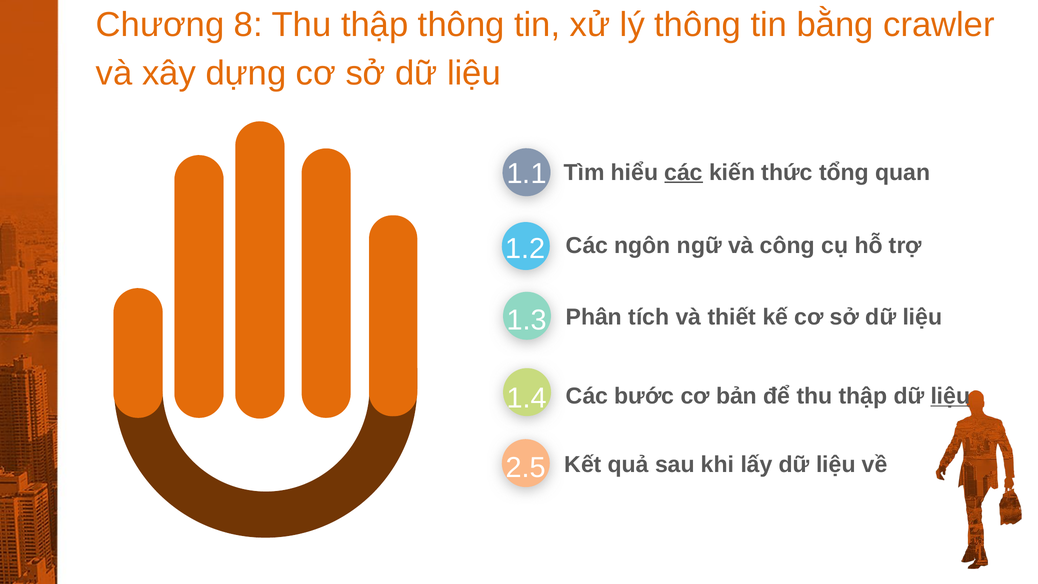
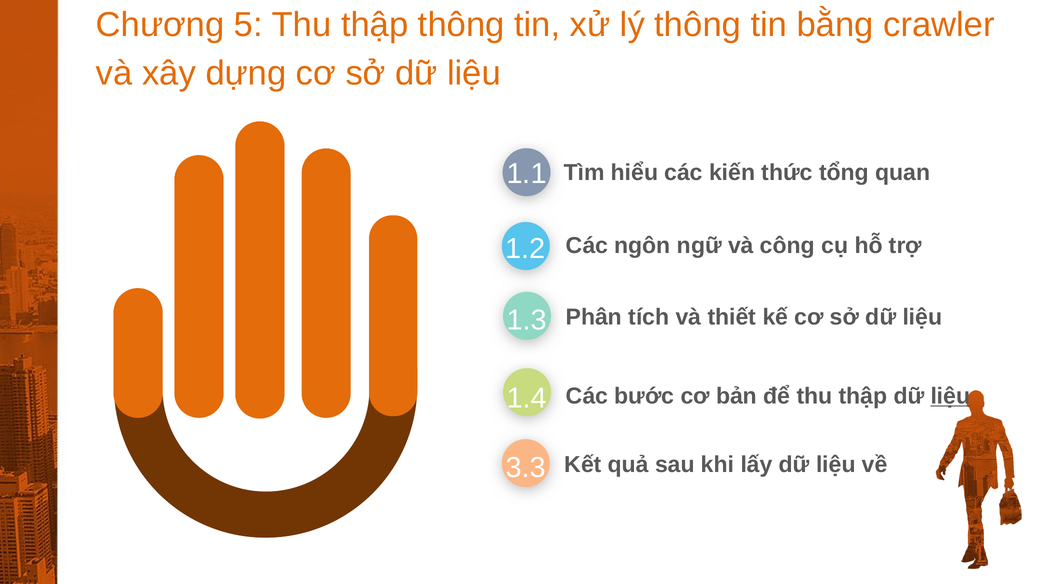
8: 8 -> 5
các at (684, 172) underline: present -> none
2.5: 2.5 -> 3.3
